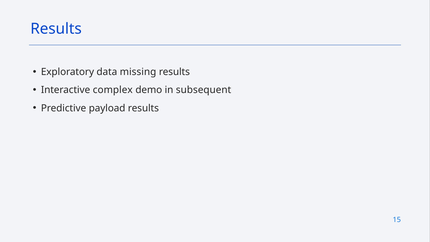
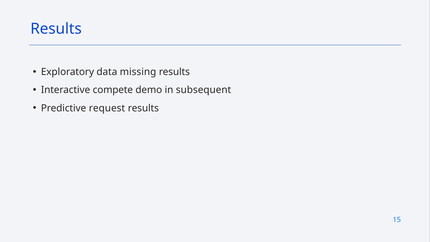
complex: complex -> compete
payload: payload -> request
